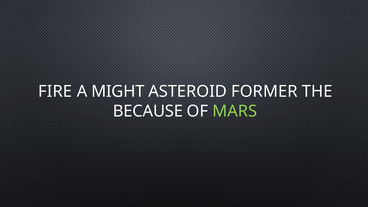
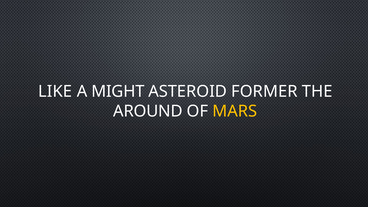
FIRE: FIRE -> LIKE
BECAUSE: BECAUSE -> AROUND
MARS colour: light green -> yellow
